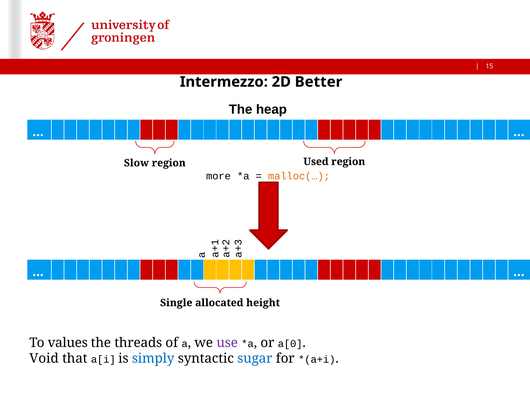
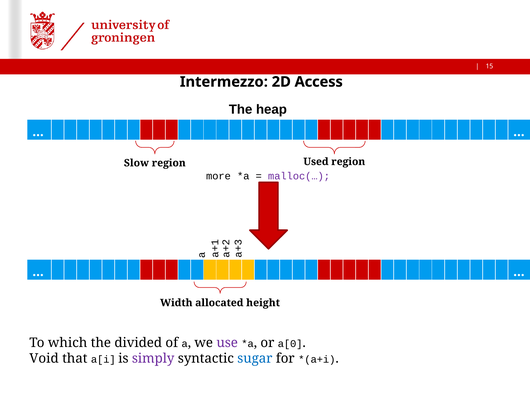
Better: Better -> Access
malloc(… colour: orange -> purple
Single: Single -> Width
values: values -> which
threads: threads -> divided
simply colour: blue -> purple
